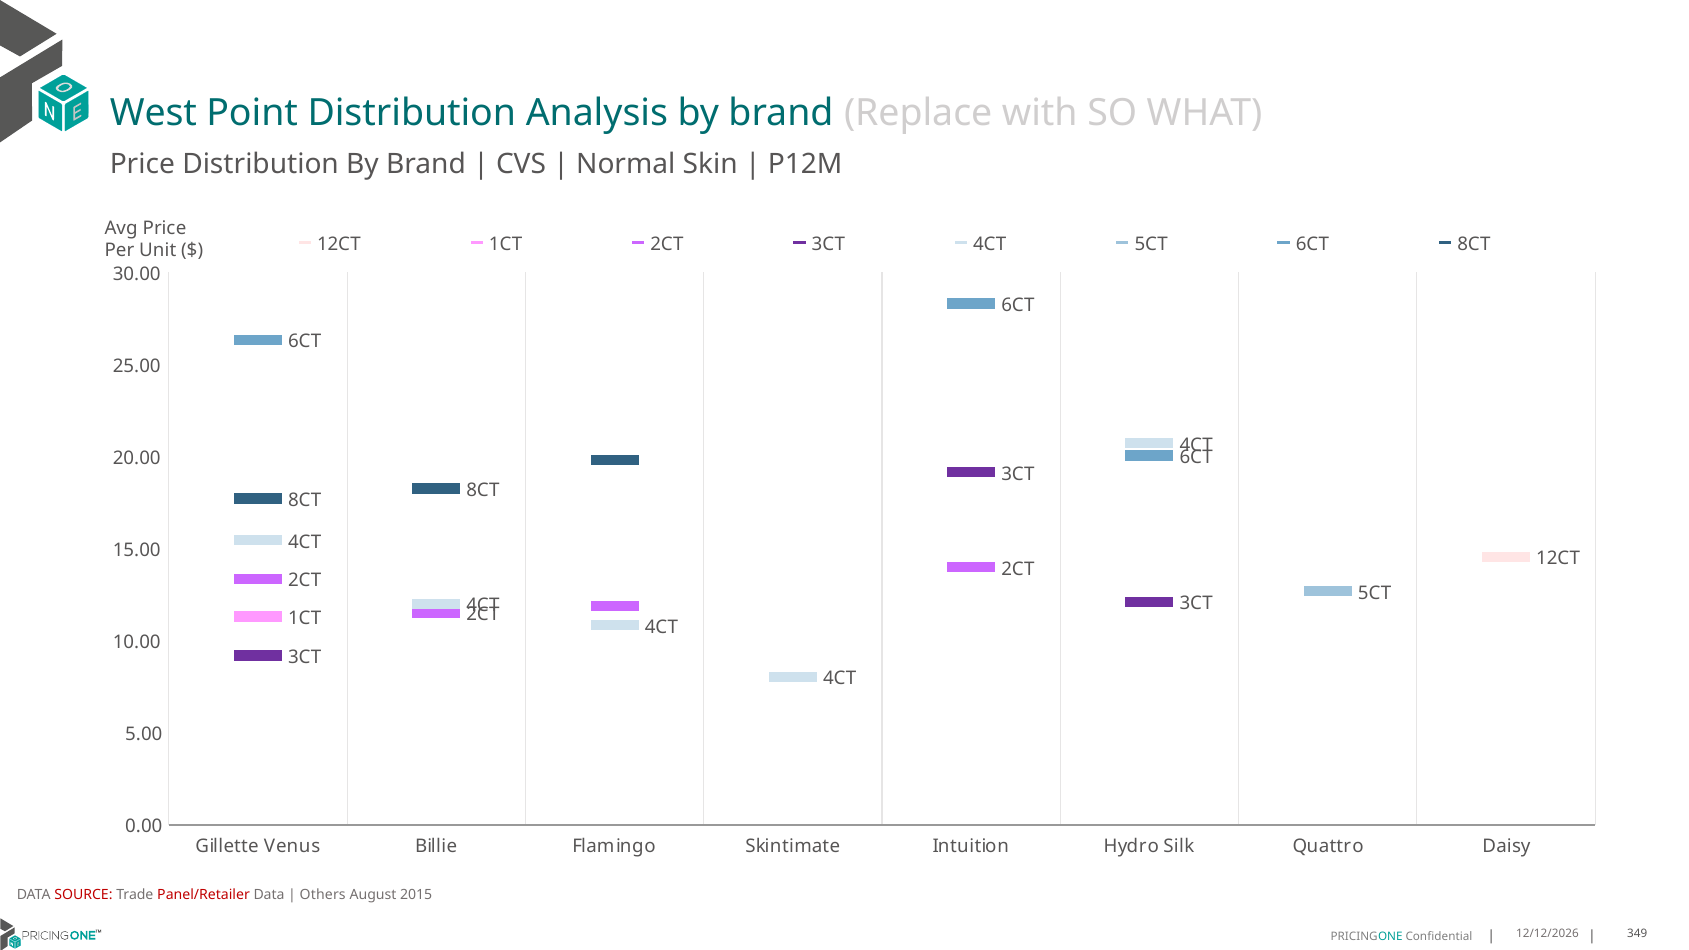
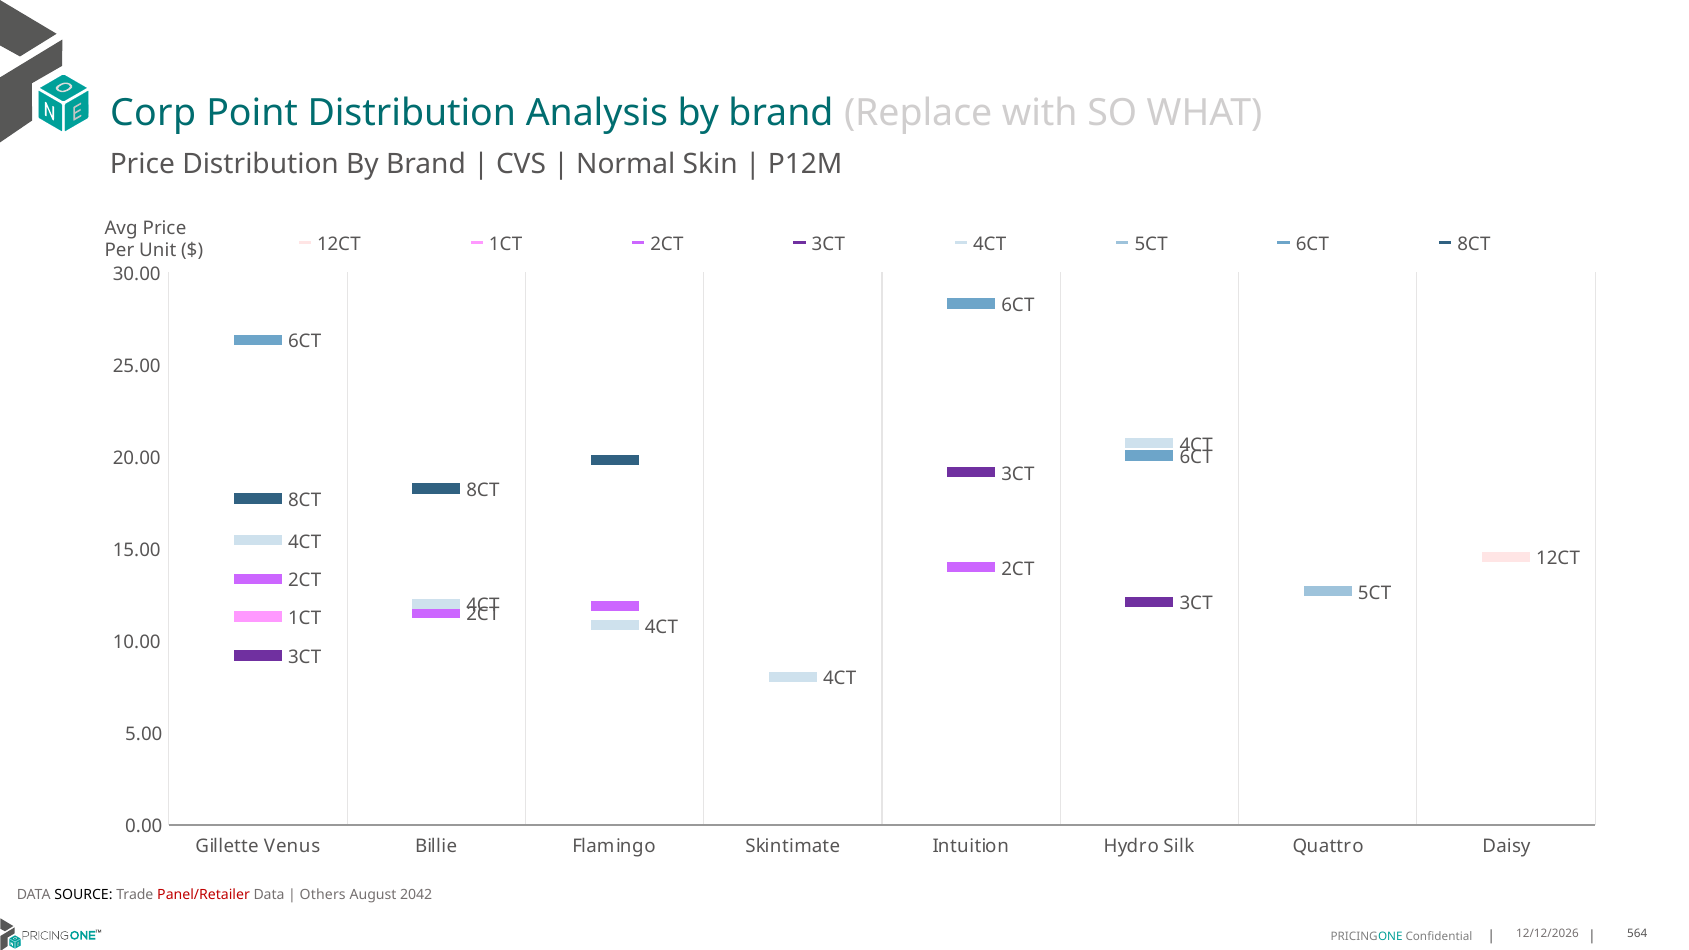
West: West -> Corp
SOURCE colour: red -> black
2015: 2015 -> 2042
349: 349 -> 564
